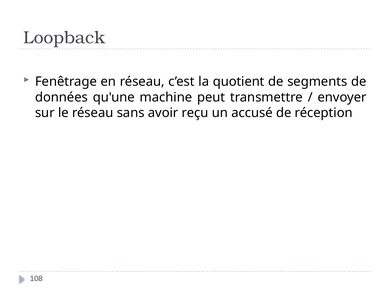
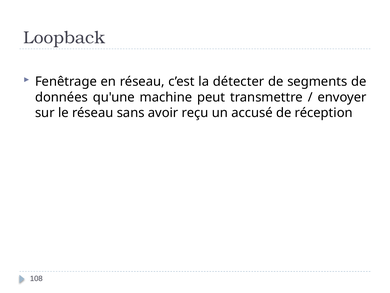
quotient: quotient -> détecter
